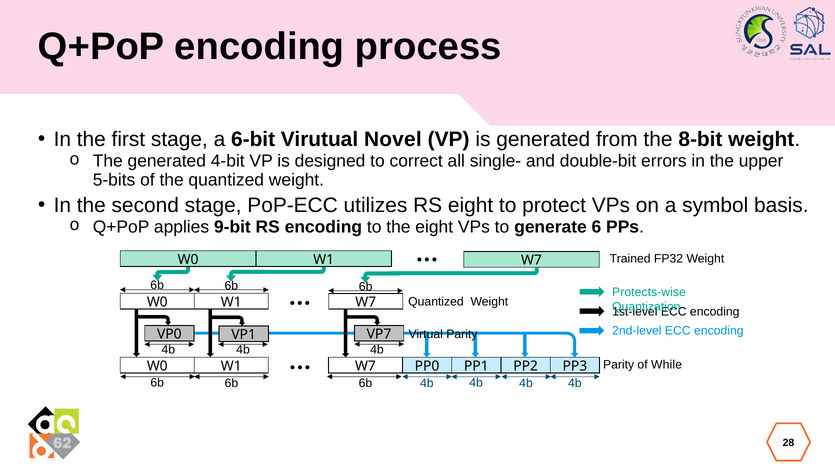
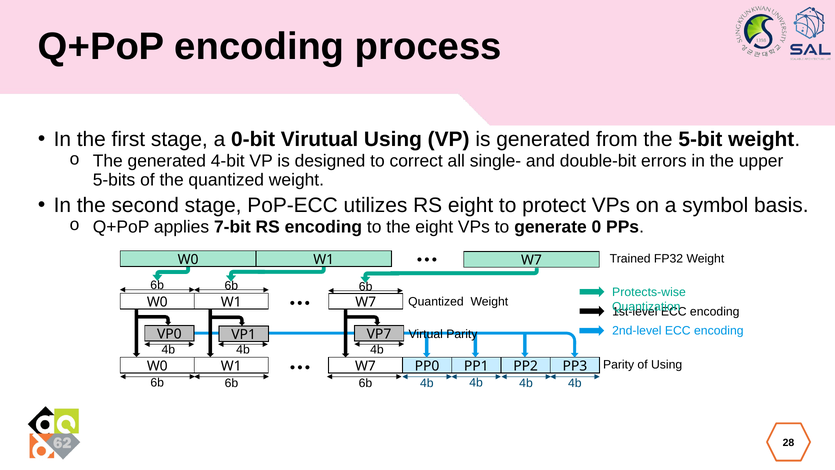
6-bit: 6-bit -> 0-bit
Virutual Novel: Novel -> Using
8-bit: 8-bit -> 5-bit
9-bit: 9-bit -> 7-bit
6: 6 -> 0
of While: While -> Using
